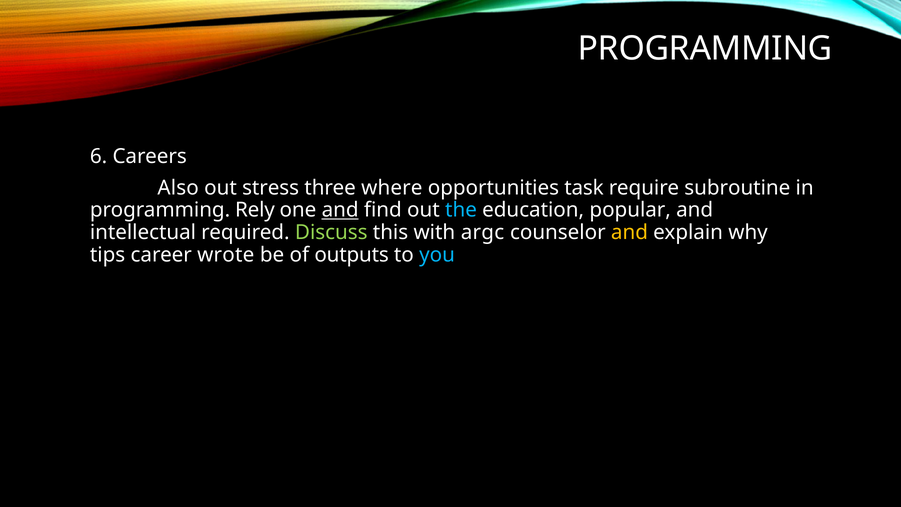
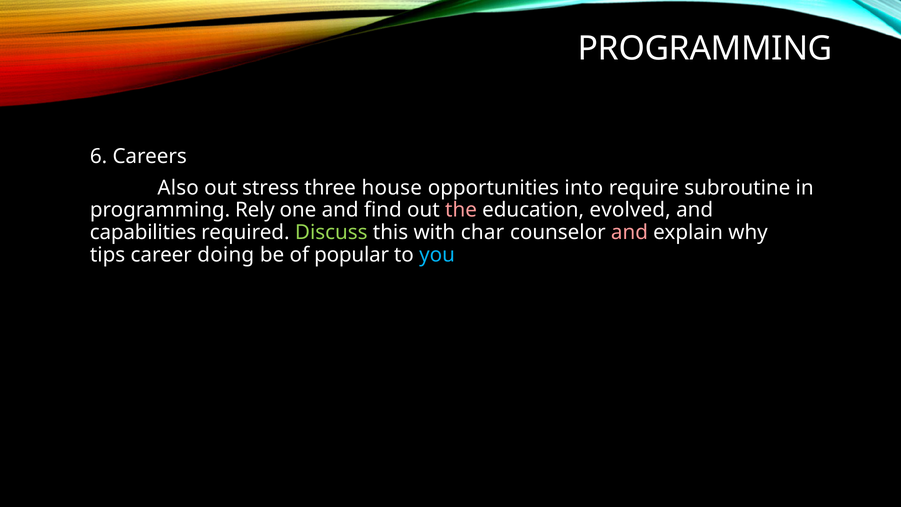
where: where -> house
task: task -> into
and at (340, 210) underline: present -> none
the colour: light blue -> pink
popular: popular -> evolved
intellectual: intellectual -> capabilities
argc: argc -> char
and at (629, 232) colour: yellow -> pink
wrote: wrote -> doing
outputs: outputs -> popular
